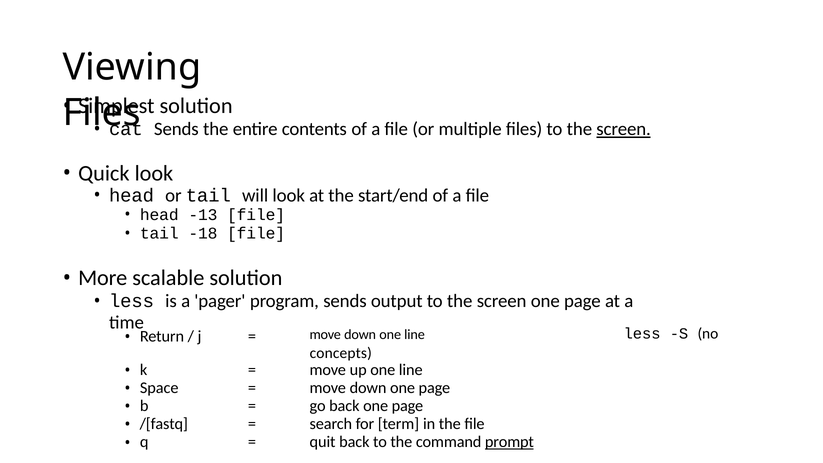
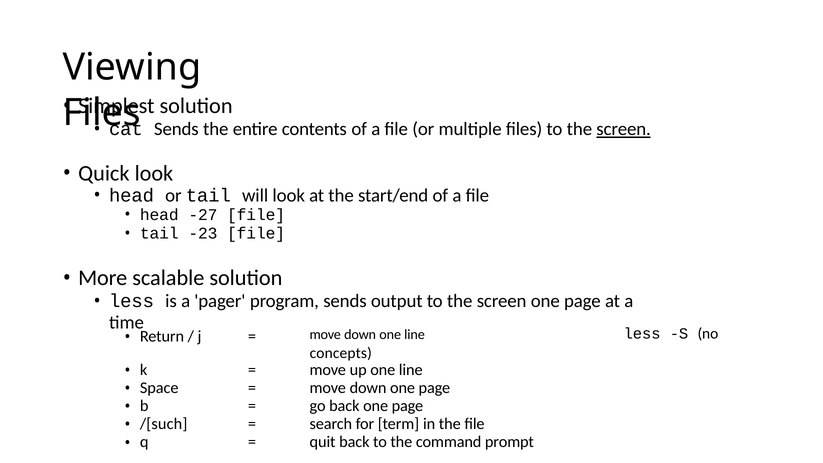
-13: -13 -> -27
-18: -18 -> -23
/[fastq: /[fastq -> /[such
prompt underline: present -> none
